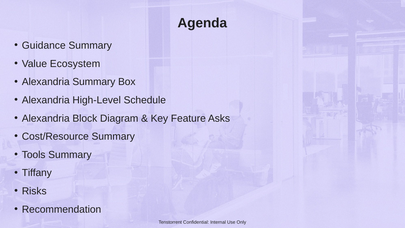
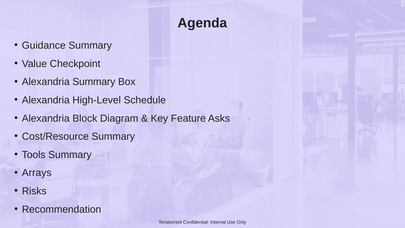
Ecosystem: Ecosystem -> Checkpoint
Tiffany: Tiffany -> Arrays
